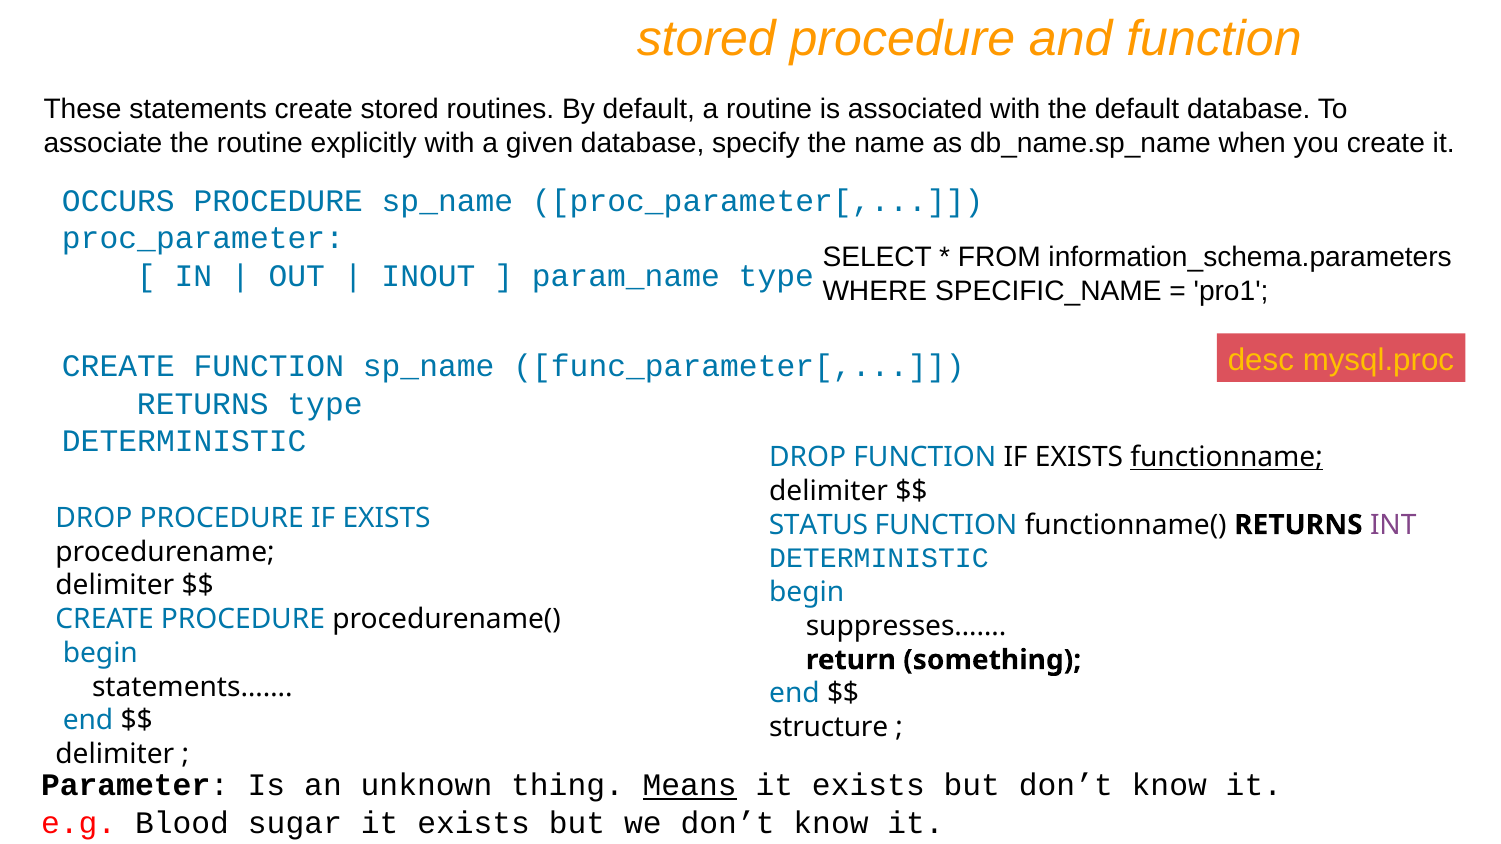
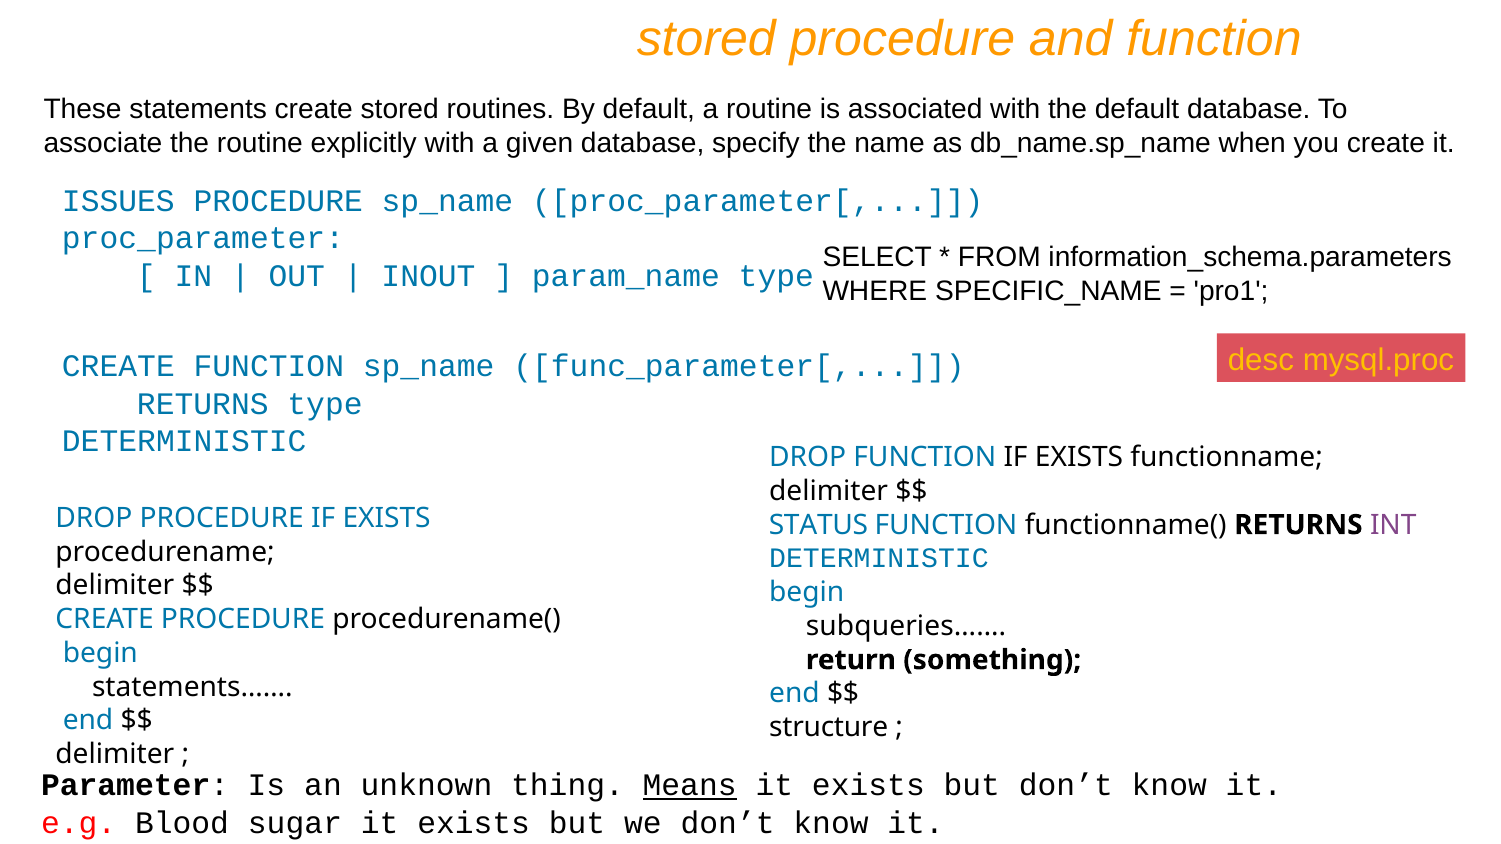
OCCURS: OCCURS -> ISSUES
functionname underline: present -> none
suppresses……: suppresses…… -> subqueries……
